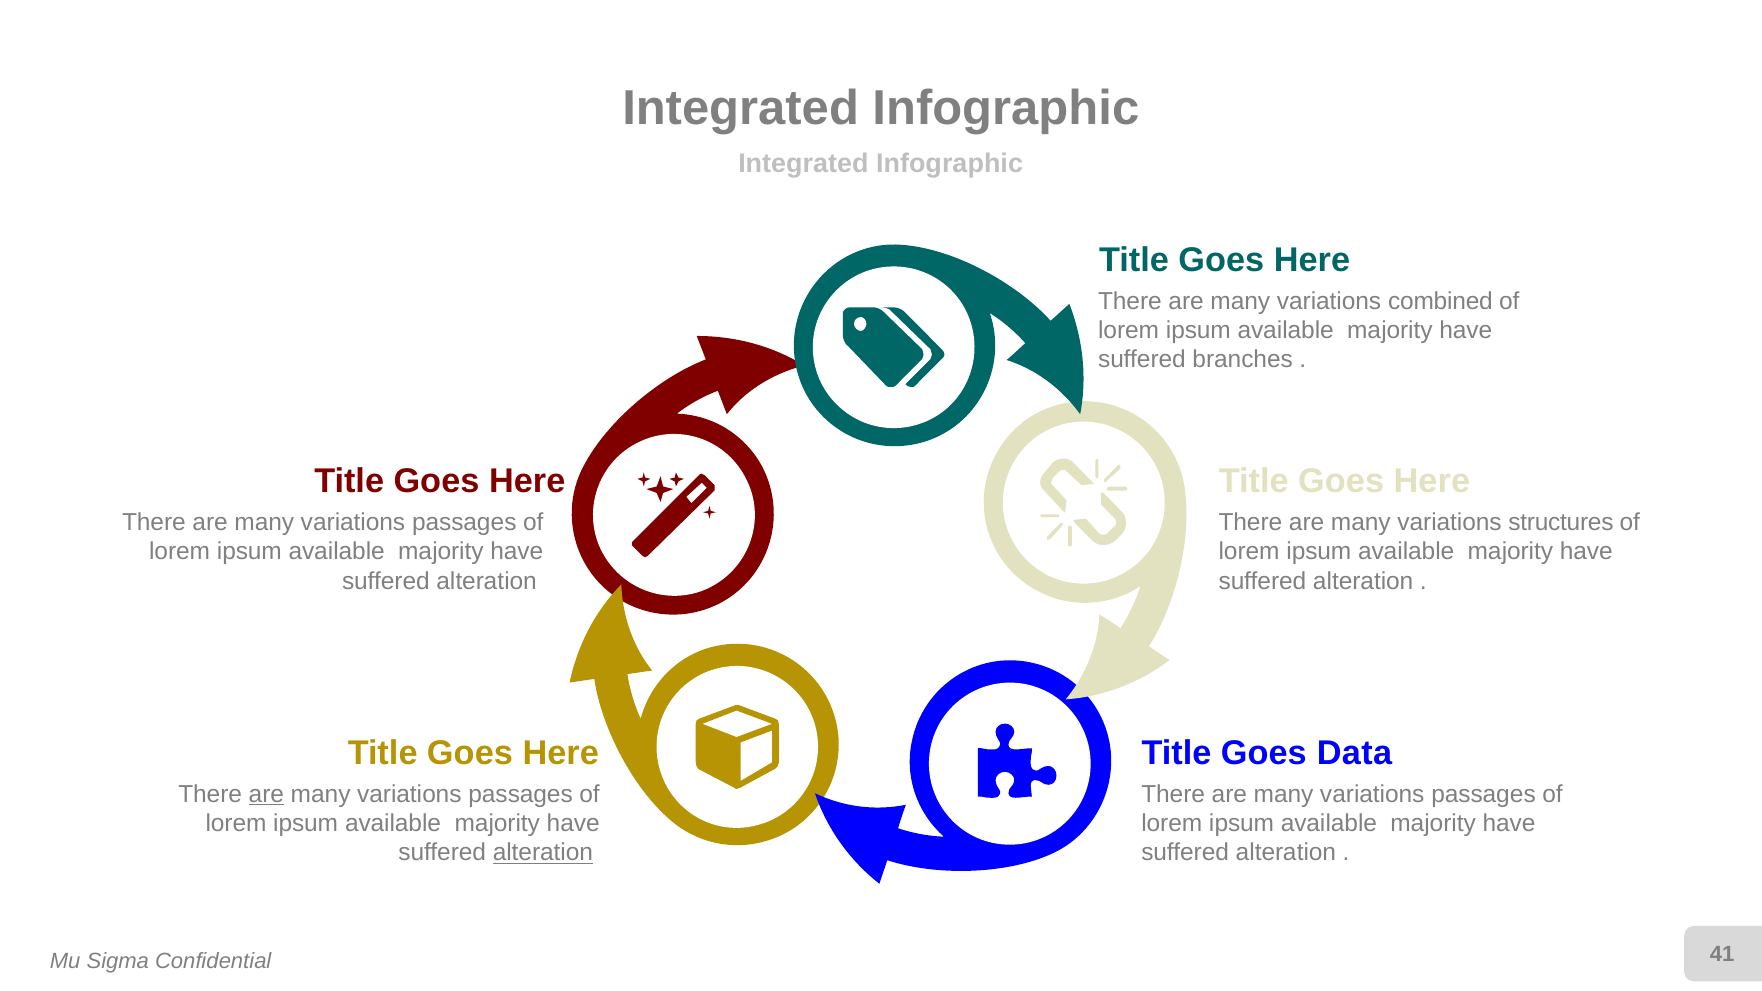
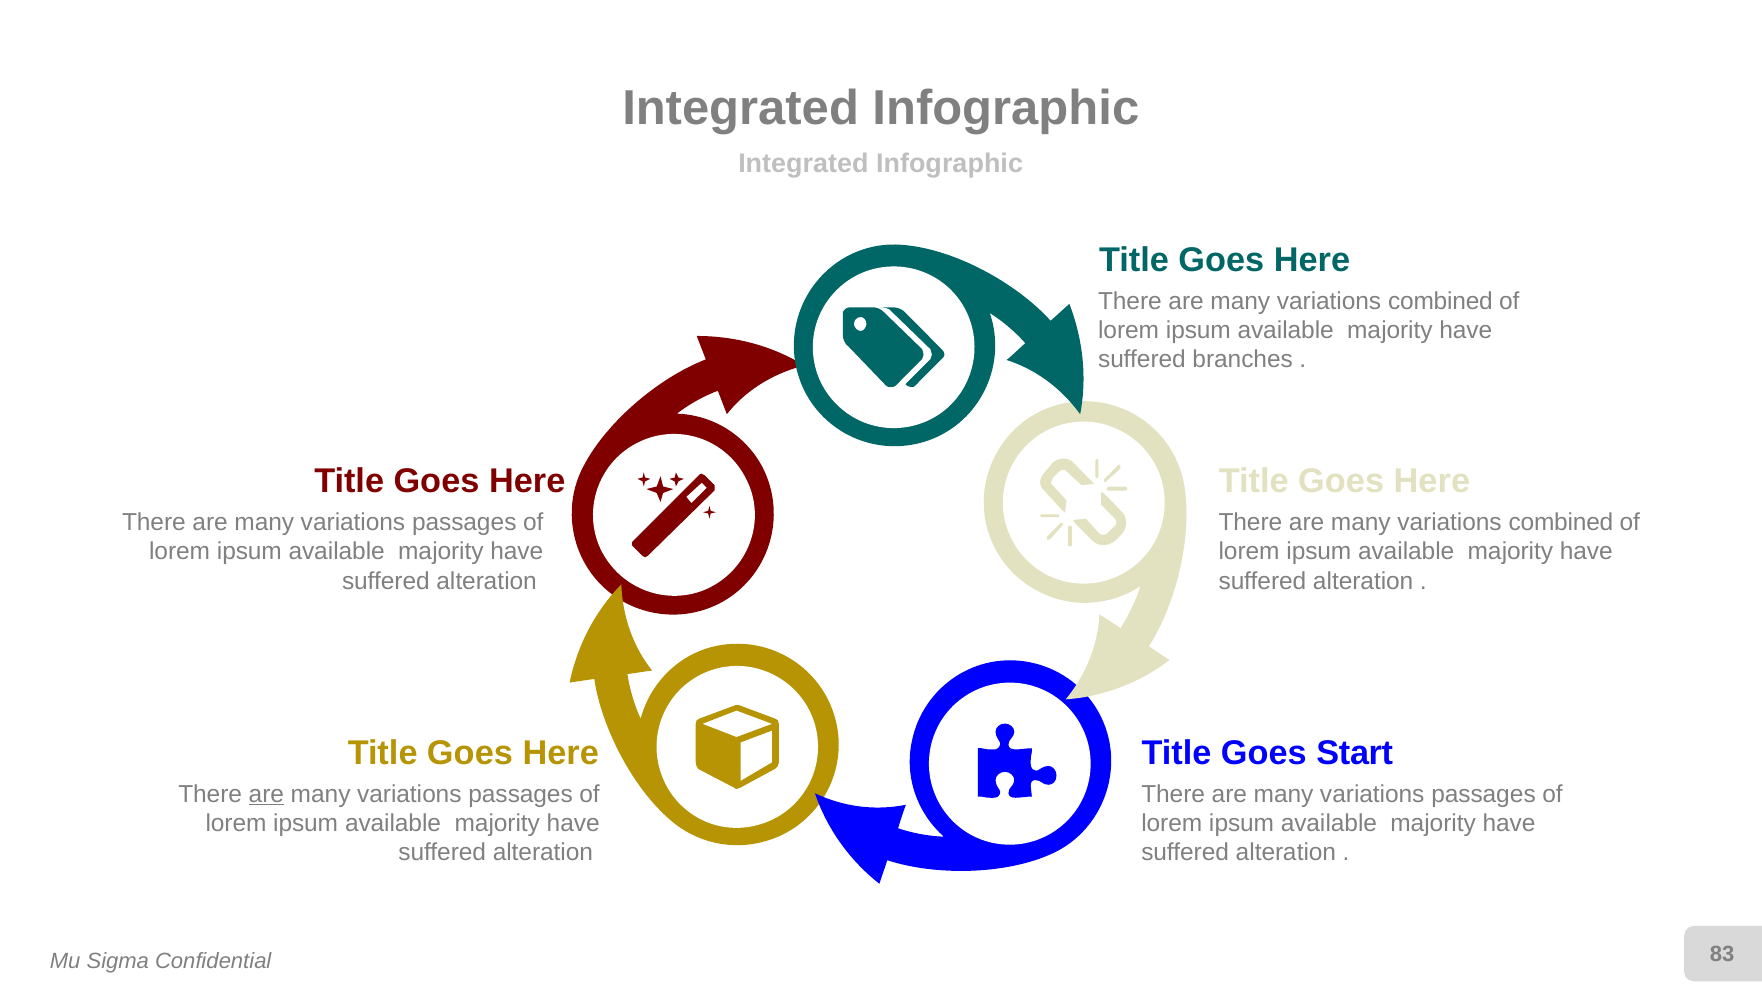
structures at (1561, 522): structures -> combined
Data: Data -> Start
alteration at (543, 853) underline: present -> none
41: 41 -> 83
